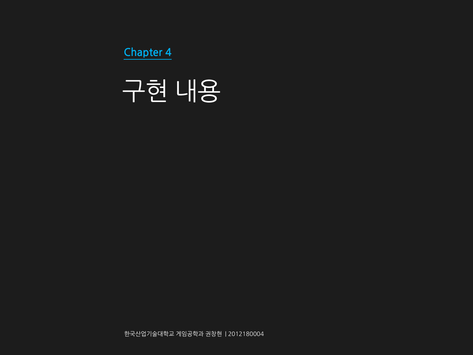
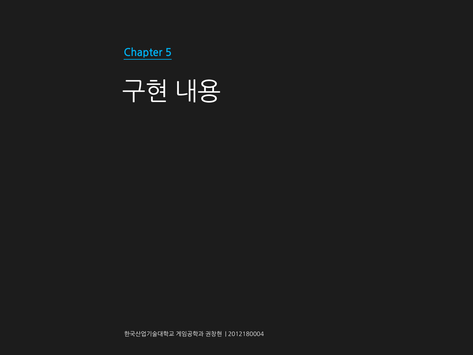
4: 4 -> 5
